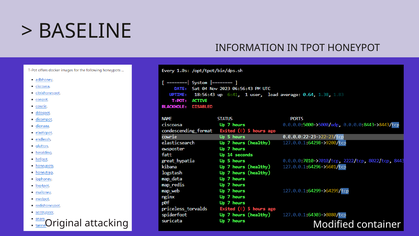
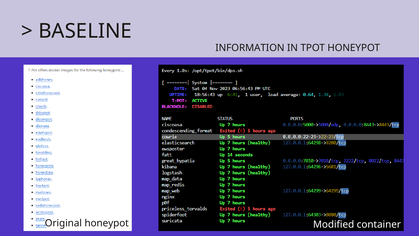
Original attacking: attacking -> honeypot
